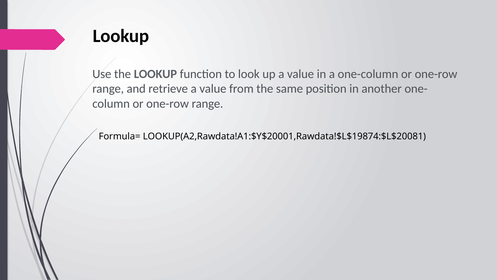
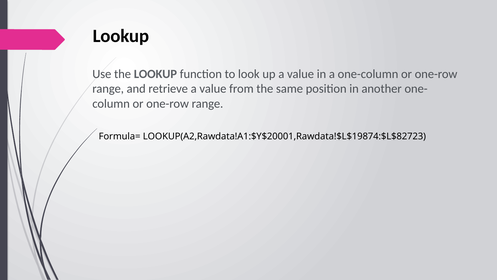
LOOKUP(A2,Rawdata!A1:$Y$20001,Rawdata!$L$19874:$L$20081: LOOKUP(A2,Rawdata!A1:$Y$20001,Rawdata!$L$19874:$L$20081 -> LOOKUP(A2,Rawdata!A1:$Y$20001,Rawdata!$L$19874:$L$82723
